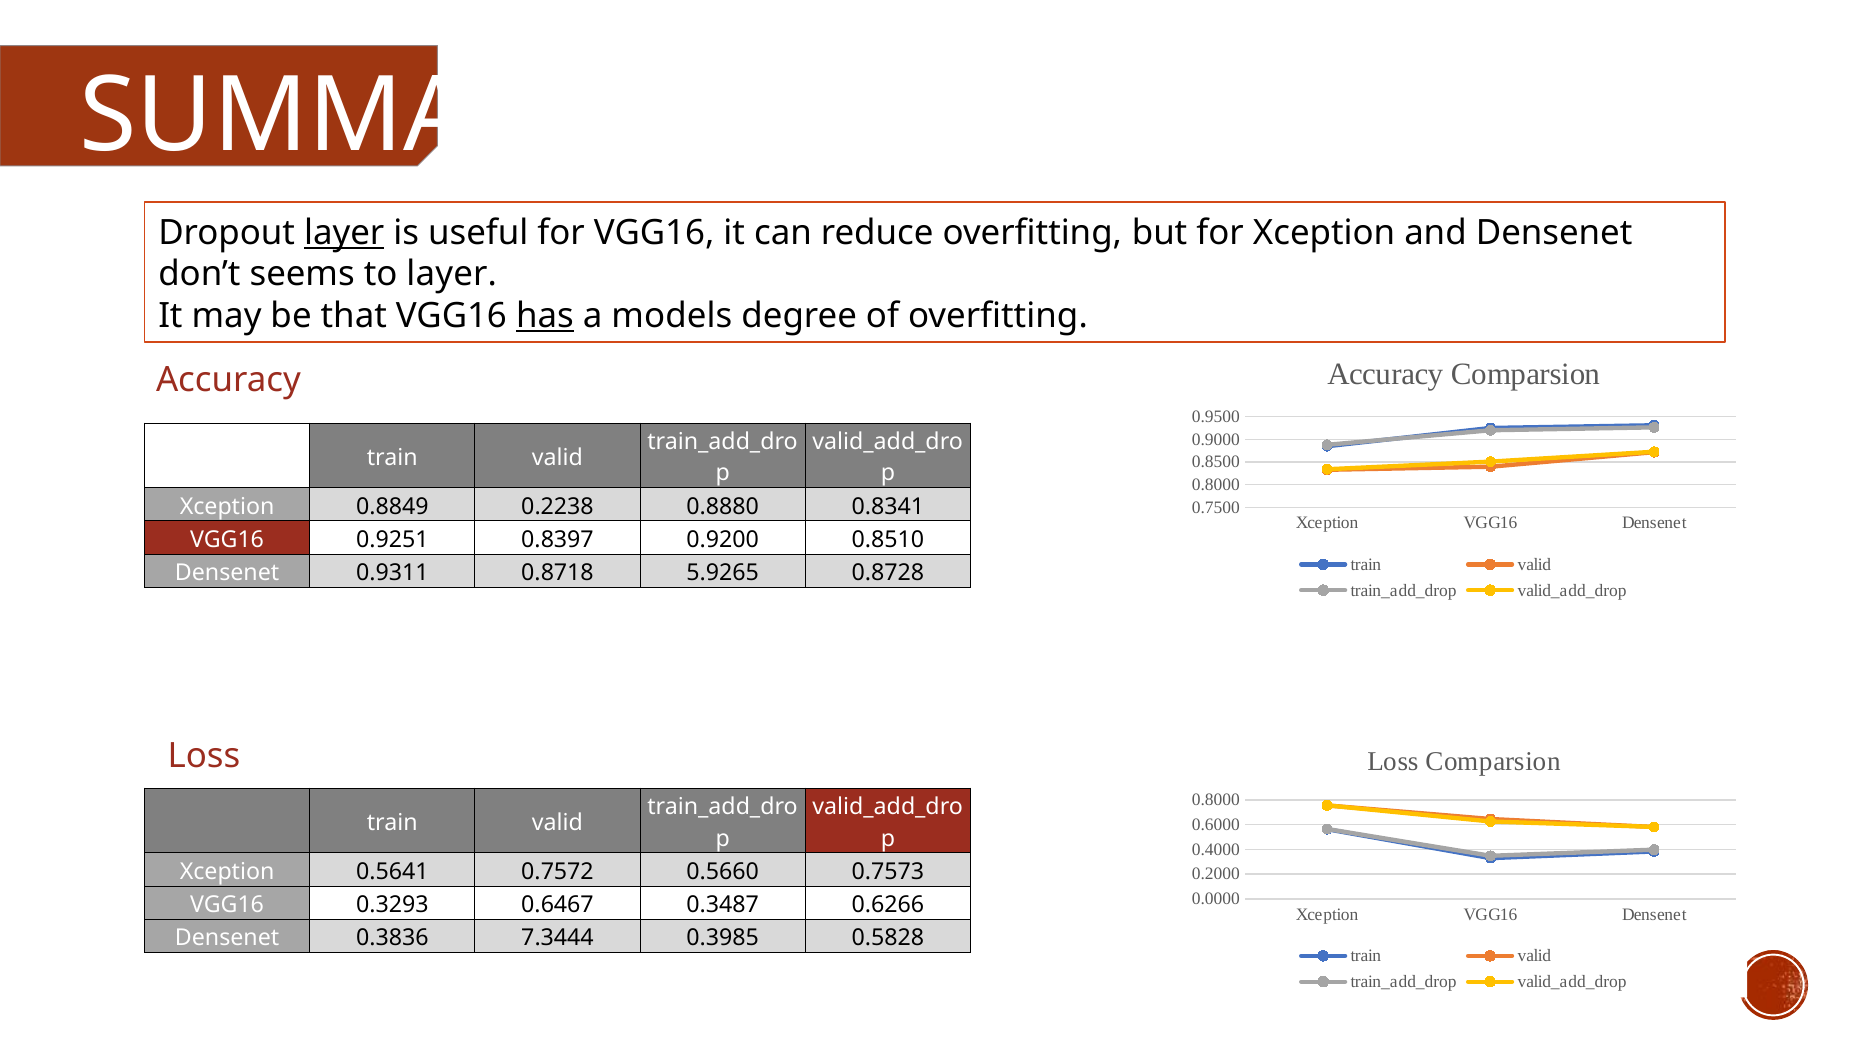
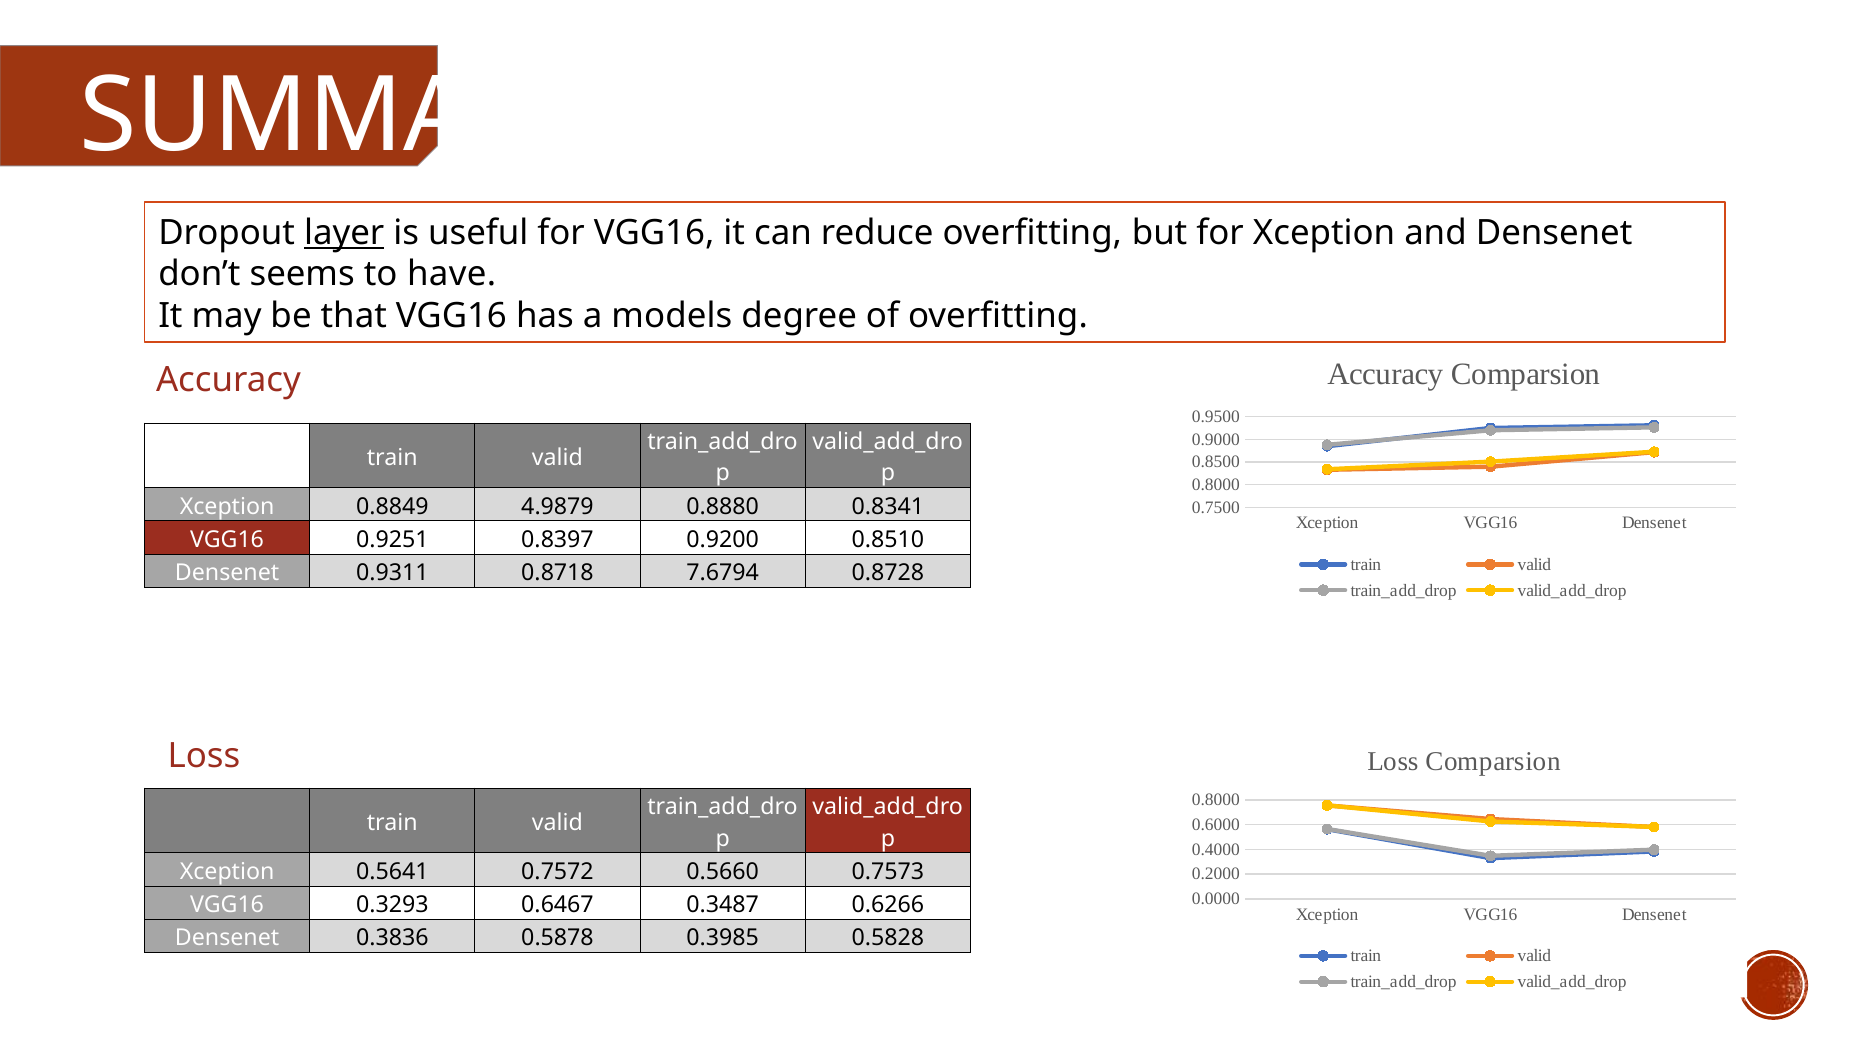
to layer: layer -> have
has underline: present -> none
0.2238: 0.2238 -> 4.9879
5.9265: 5.9265 -> 7.6794
7.3444: 7.3444 -> 0.5878
